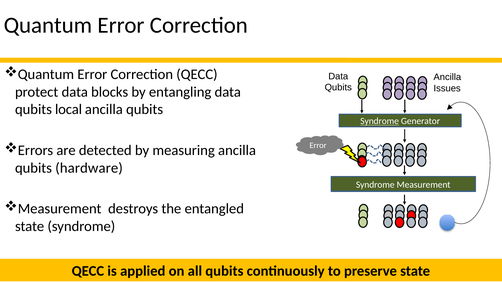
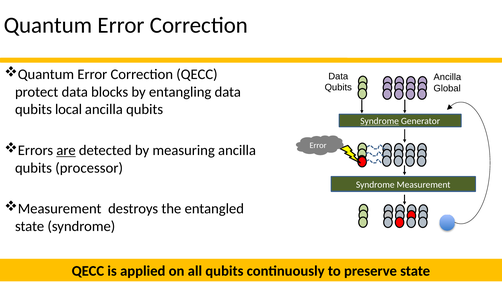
Issues: Issues -> Global
are underline: none -> present
hardware: hardware -> processor
